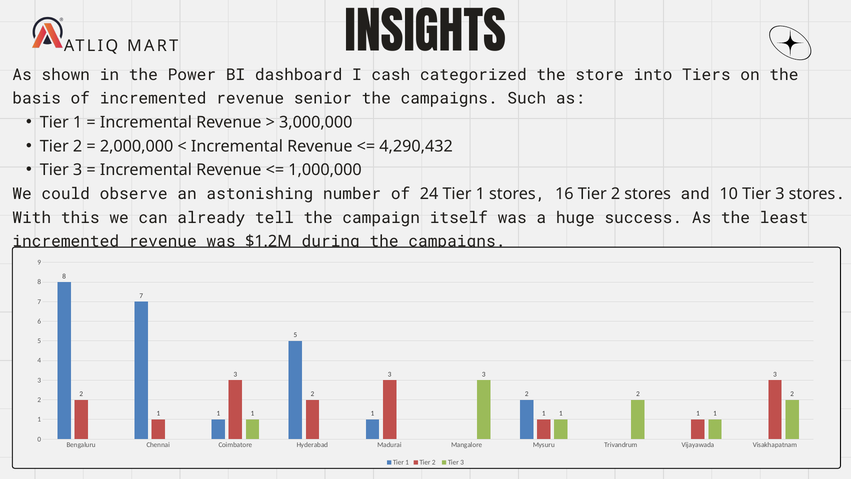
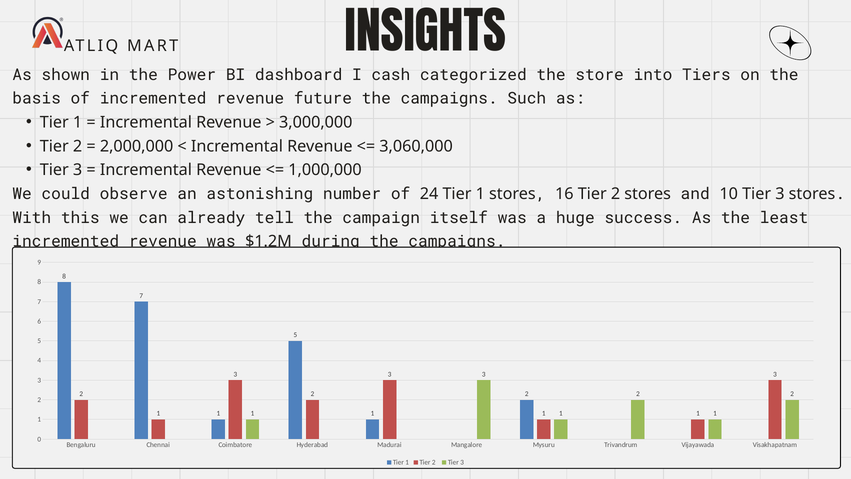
senior: senior -> future
4,290,432: 4,290,432 -> 3,060,000
